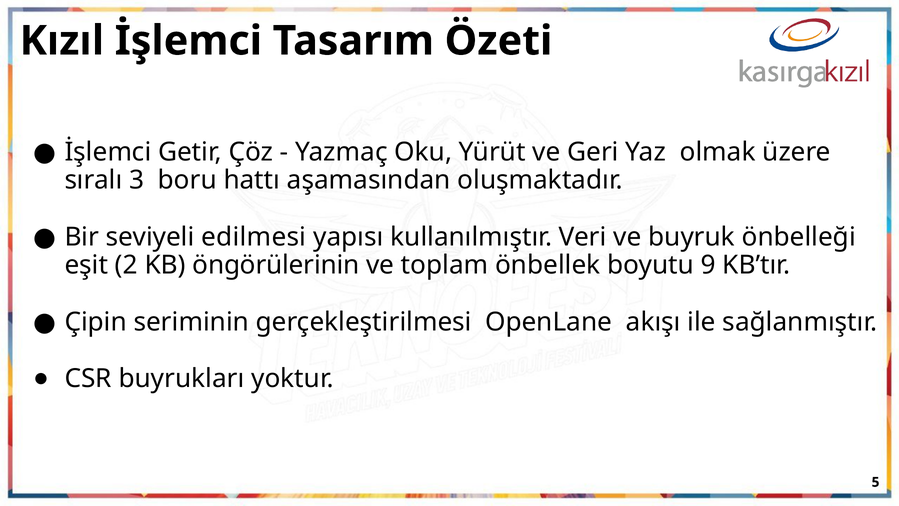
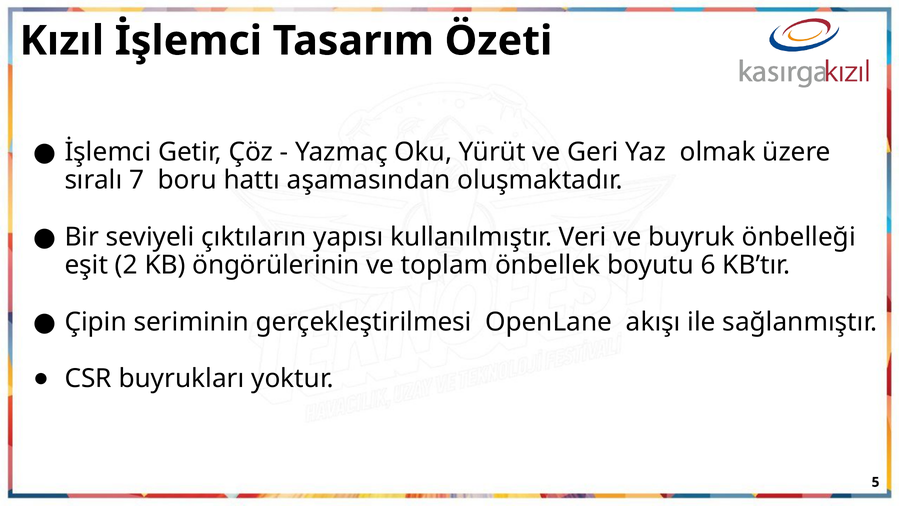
3: 3 -> 7
edilmesi: edilmesi -> çıktıların
9: 9 -> 6
